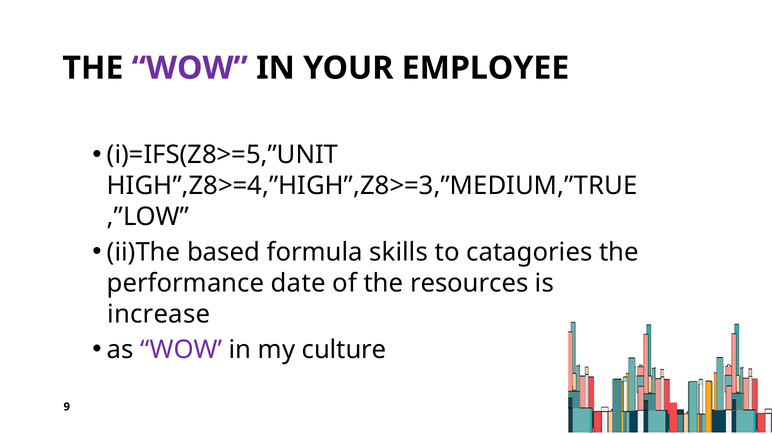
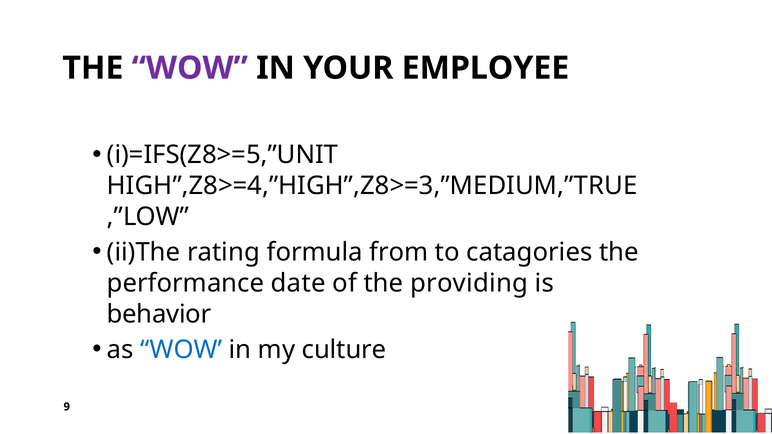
based: based -> rating
skills: skills -> from
resources: resources -> providing
increase: increase -> behavior
WOW at (181, 350) colour: purple -> blue
